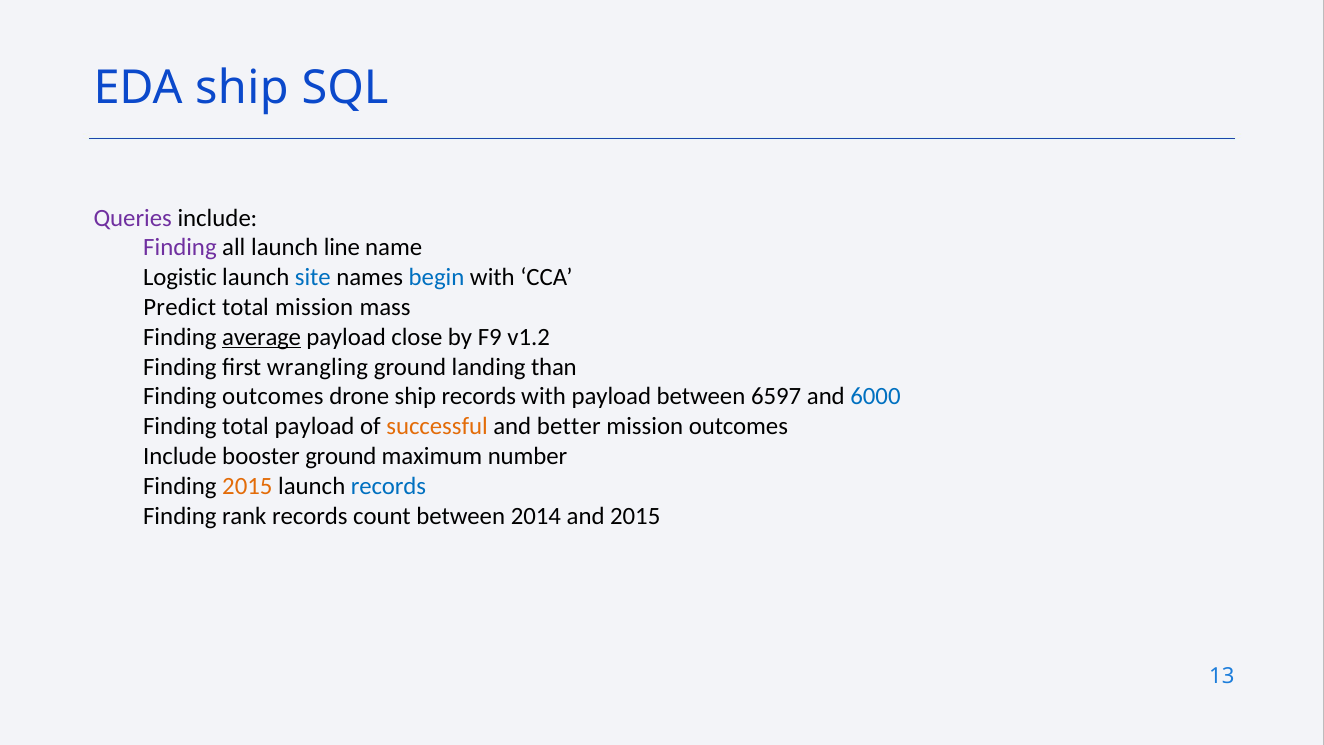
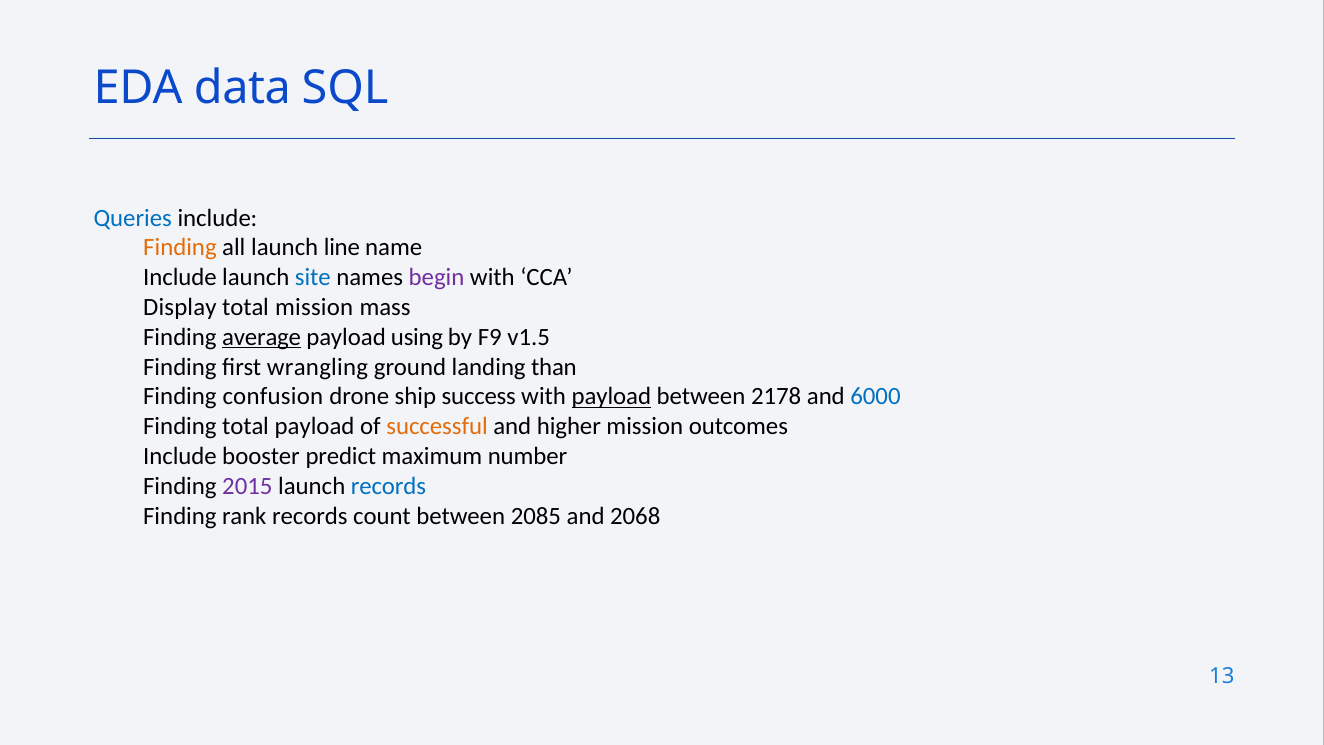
EDA ship: ship -> data
Queries colour: purple -> blue
Finding at (180, 248) colour: purple -> orange
Logistic at (180, 277): Logistic -> Include
begin colour: blue -> purple
Predict: Predict -> Display
close: close -> using
v1.2: v1.2 -> v1.5
Finding outcomes: outcomes -> confusion
ship records: records -> success
payload at (611, 397) underline: none -> present
6597: 6597 -> 2178
better: better -> higher
booster ground: ground -> predict
2015 at (247, 486) colour: orange -> purple
2014: 2014 -> 2085
and 2015: 2015 -> 2068
